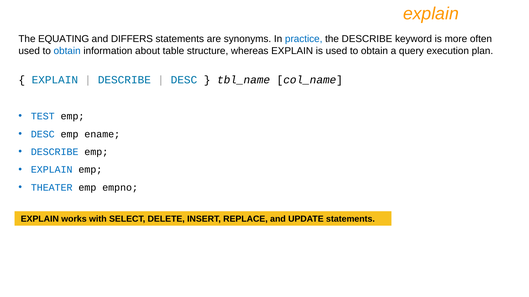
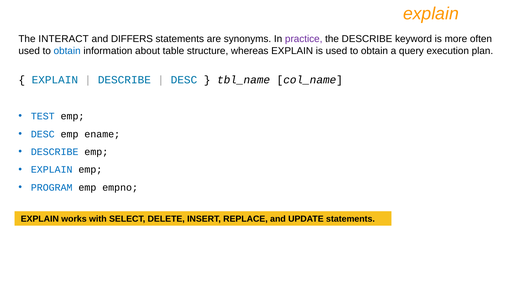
EQUATING: EQUATING -> INTERACT
practice colour: blue -> purple
THEATER: THEATER -> PROGRAM
